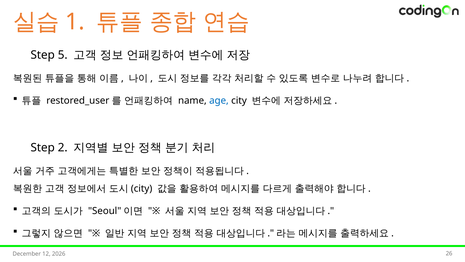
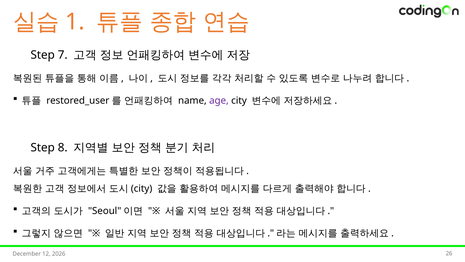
5: 5 -> 7
age colour: blue -> purple
2: 2 -> 8
